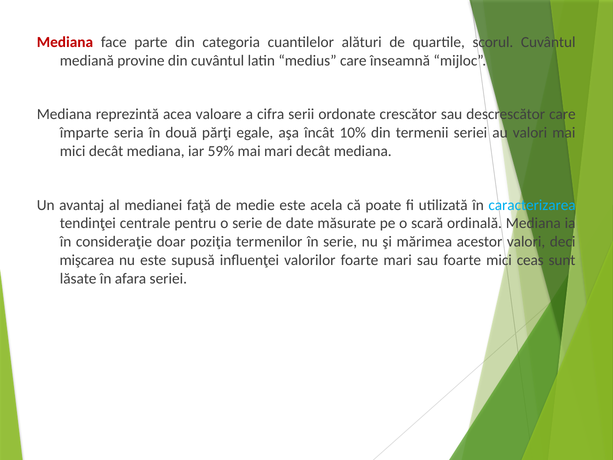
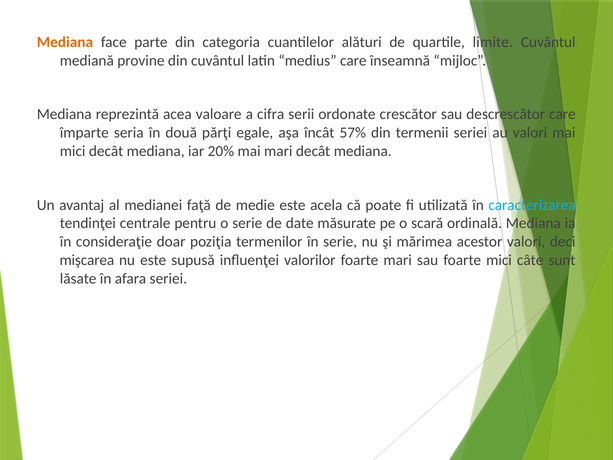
Mediana at (65, 42) colour: red -> orange
scorul: scorul -> limite
10%: 10% -> 57%
59%: 59% -> 20%
ceas: ceas -> câte
